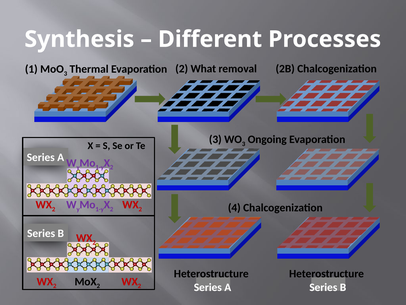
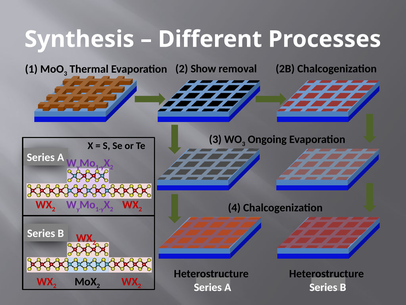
What: What -> Show
